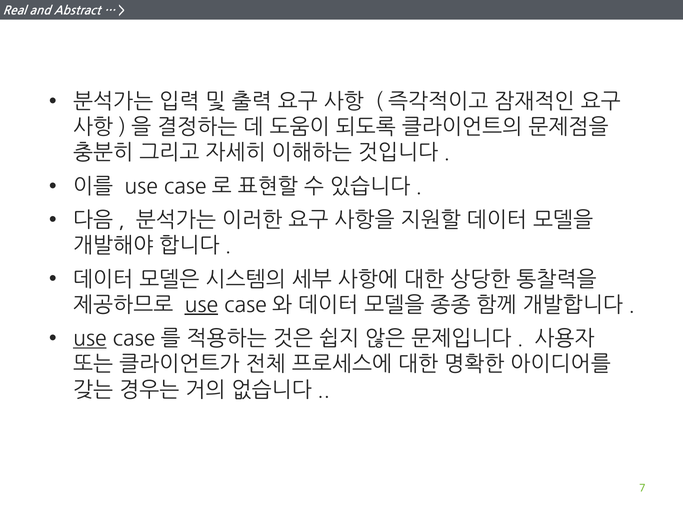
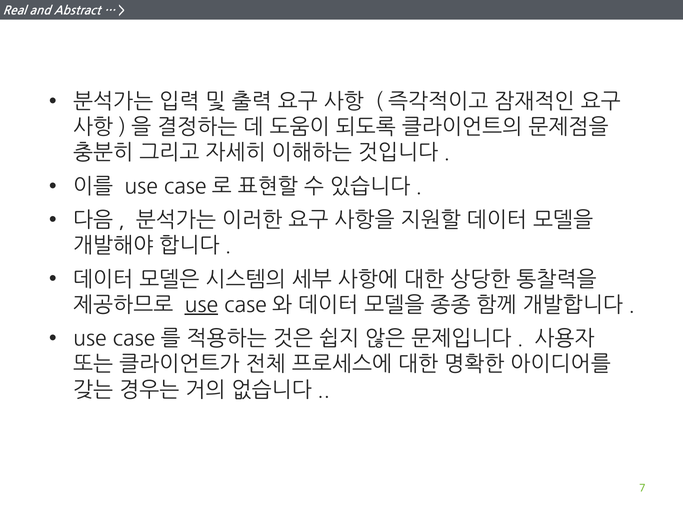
use at (90, 339) underline: present -> none
